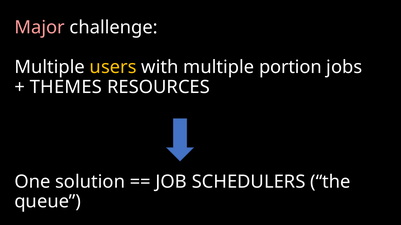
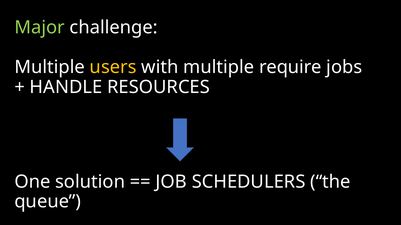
Major colour: pink -> light green
portion: portion -> require
THEMES: THEMES -> HANDLE
